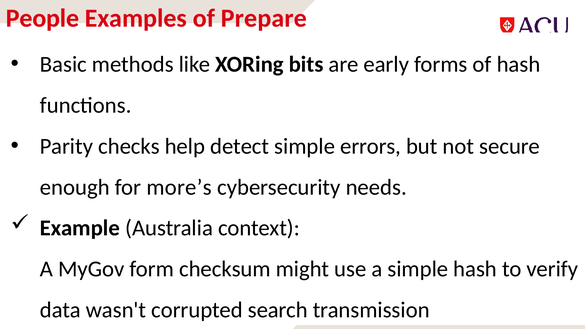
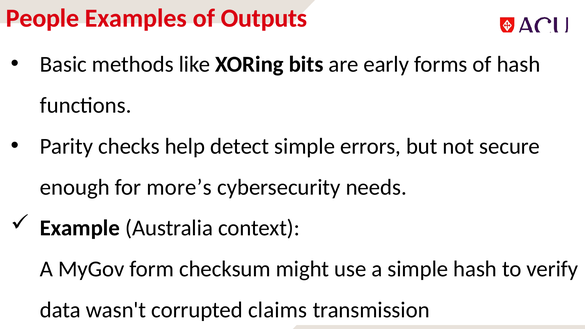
Prepare: Prepare -> Outputs
search: search -> claims
